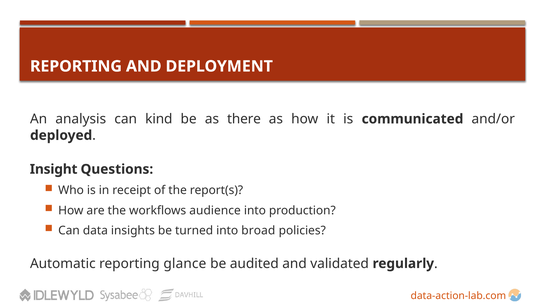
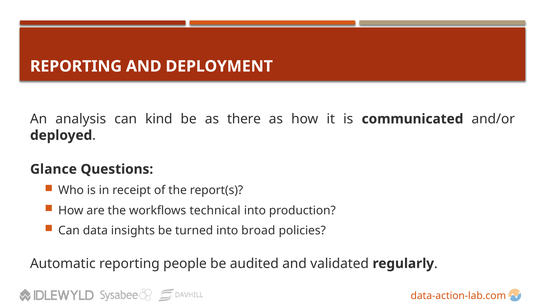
Insight: Insight -> Glance
audience: audience -> technical
glance: glance -> people
